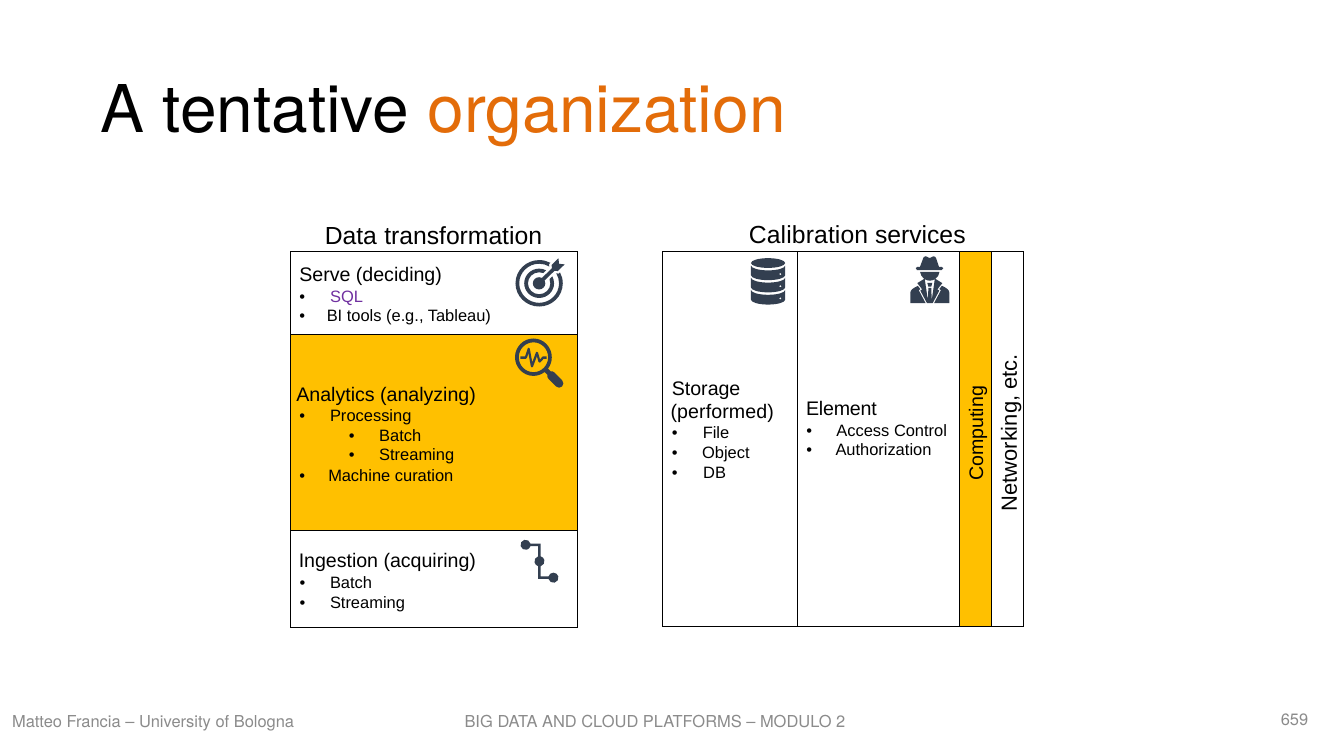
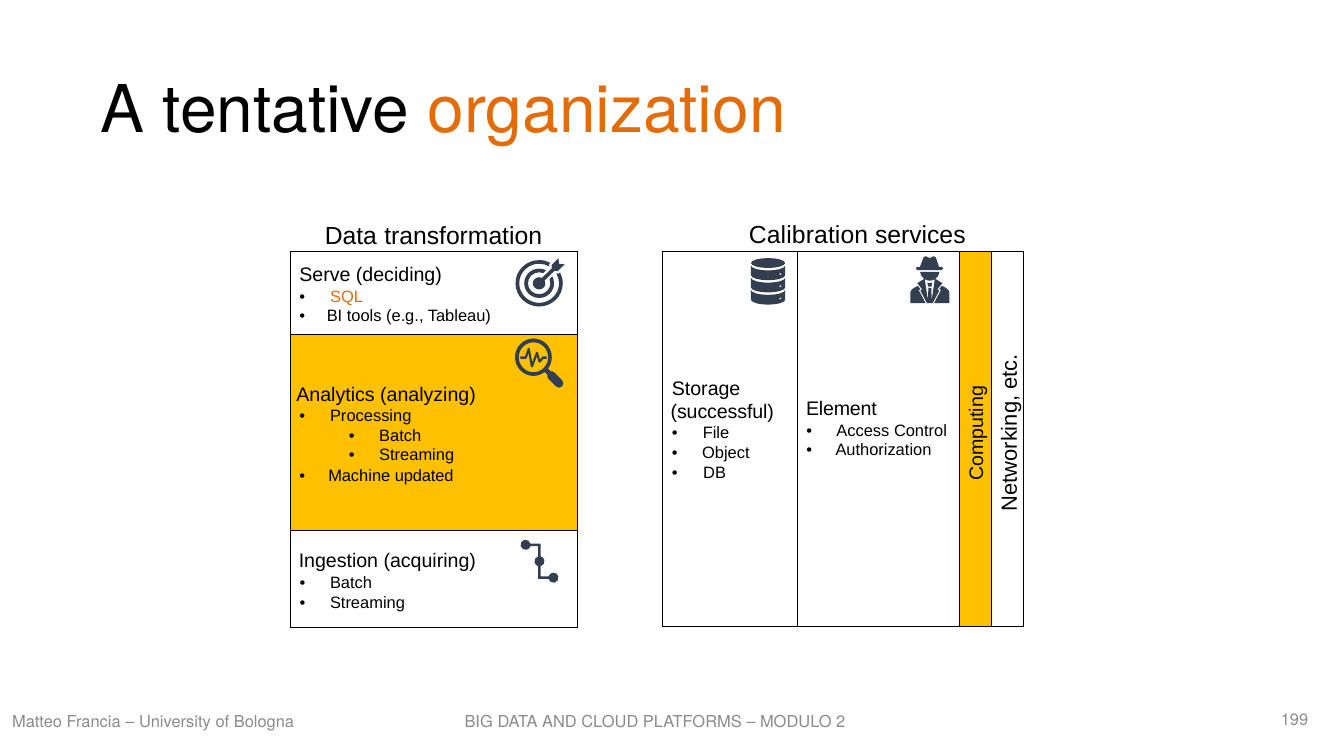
SQL colour: purple -> orange
performed: performed -> successful
curation: curation -> updated
659: 659 -> 199
